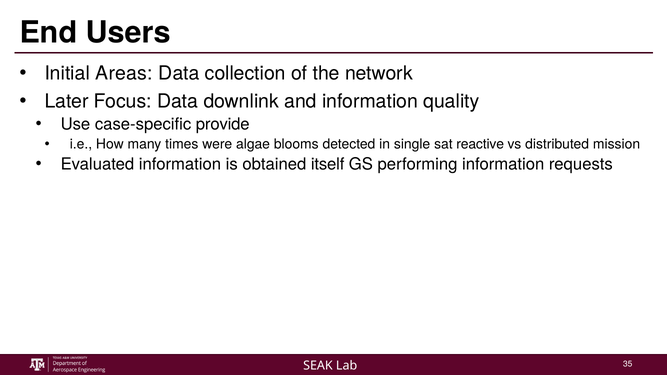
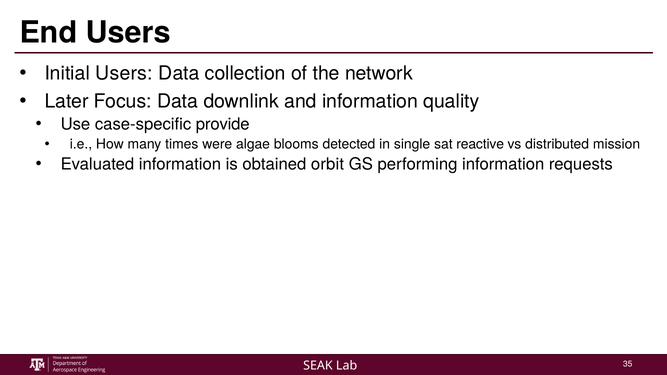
Initial Areas: Areas -> Users
itself: itself -> orbit
